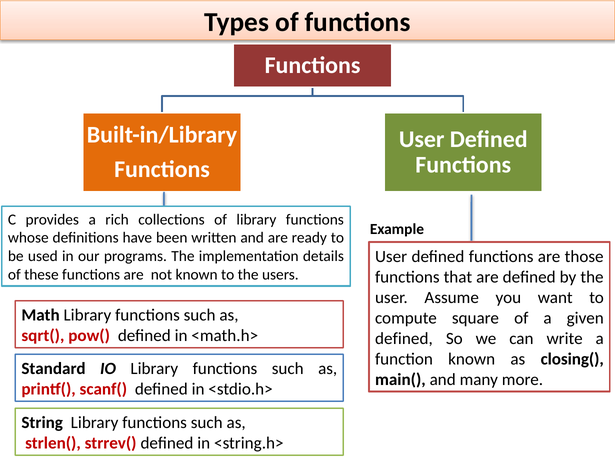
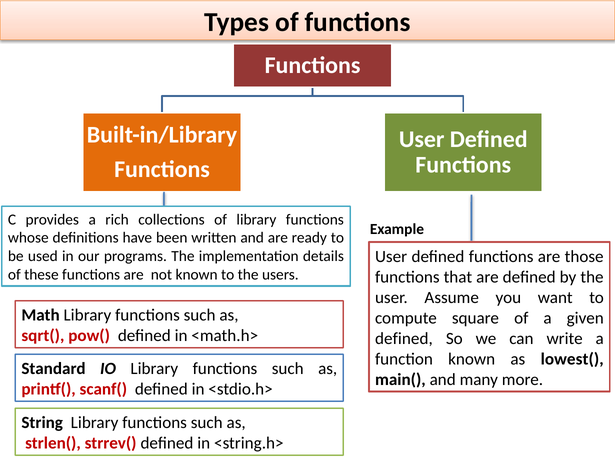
closing(: closing( -> lowest(
